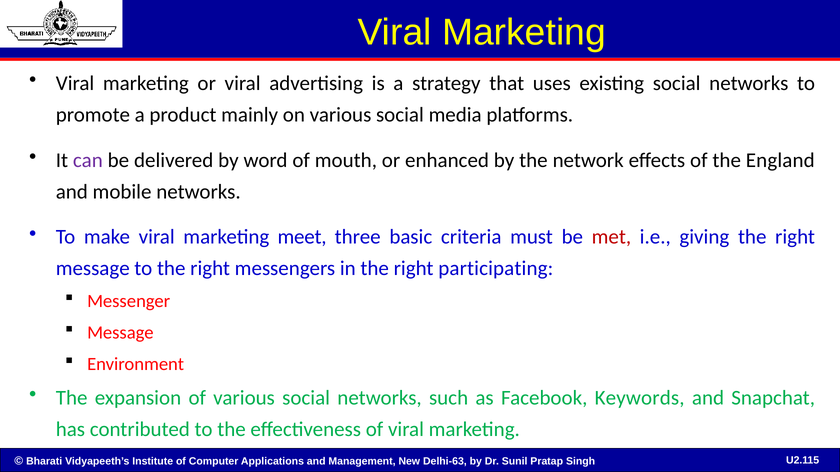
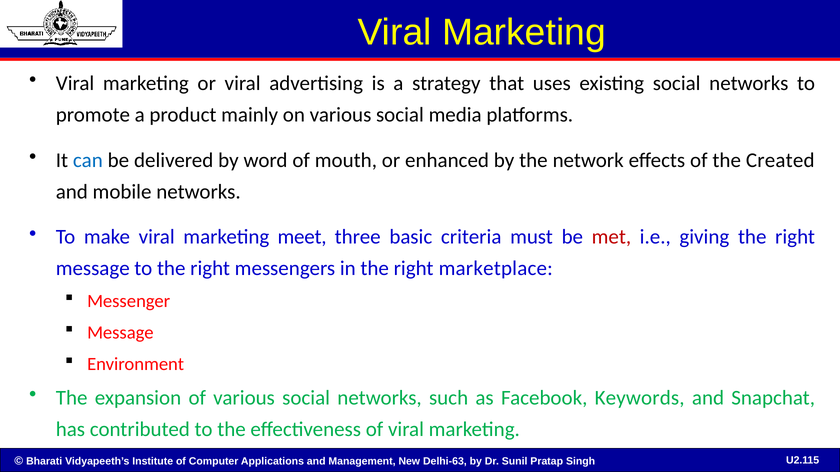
can colour: purple -> blue
England: England -> Created
participating: participating -> marketplace
